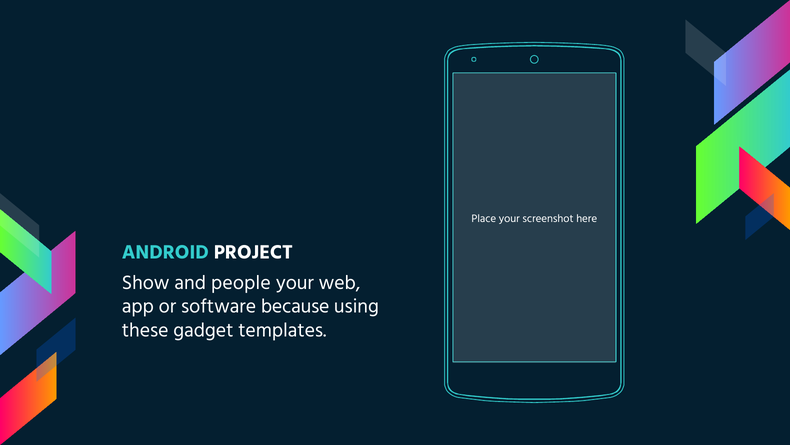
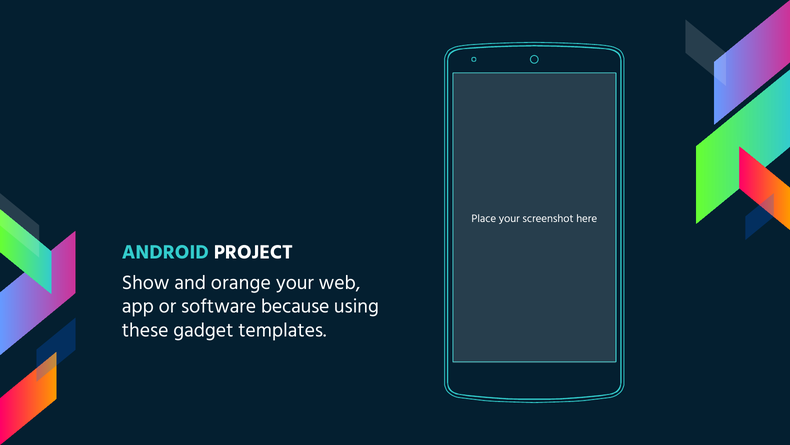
people: people -> orange
